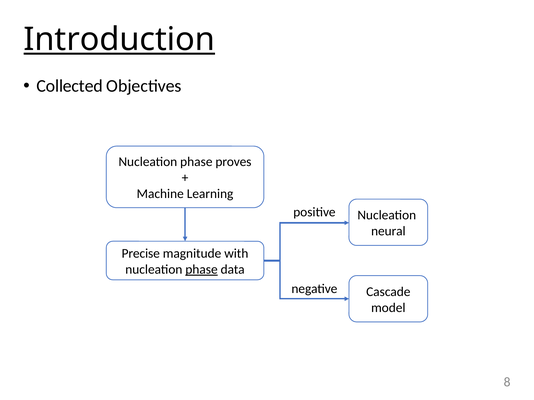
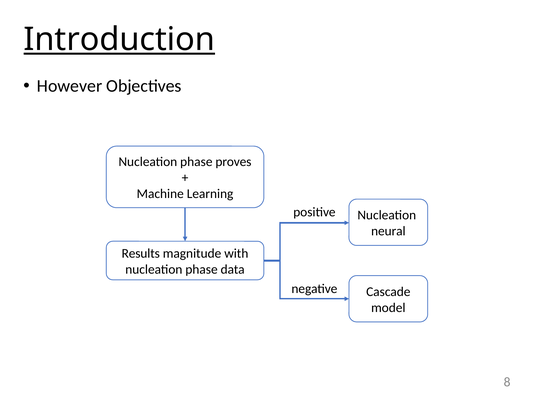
Collected: Collected -> However
Precise: Precise -> Results
phase at (202, 270) underline: present -> none
